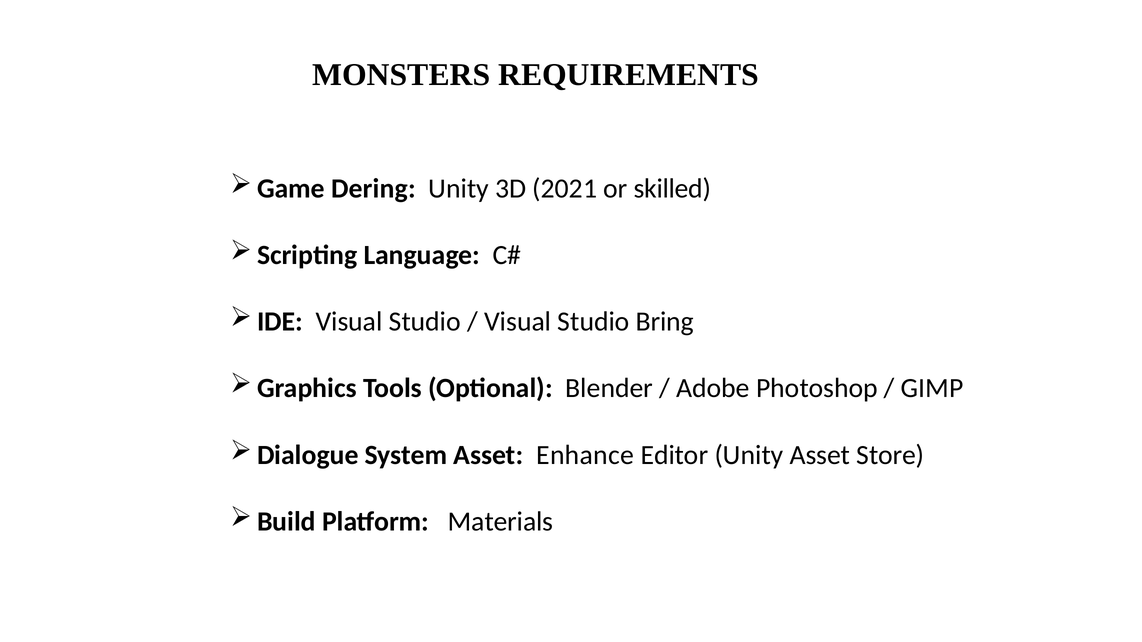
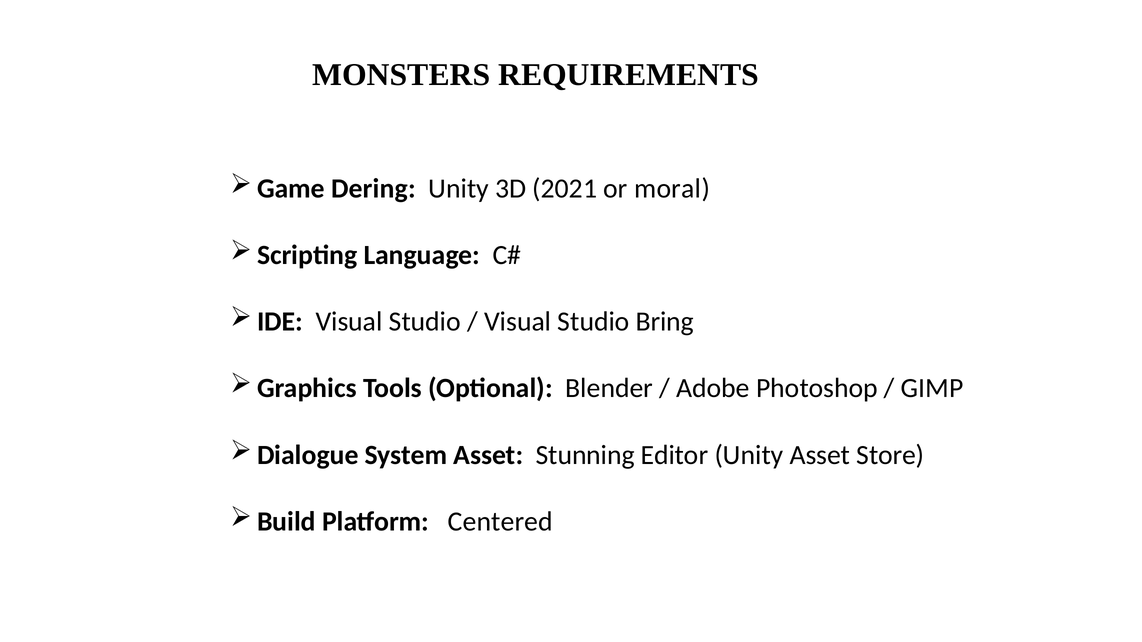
skilled: skilled -> moral
Enhance: Enhance -> Stunning
Materials: Materials -> Centered
